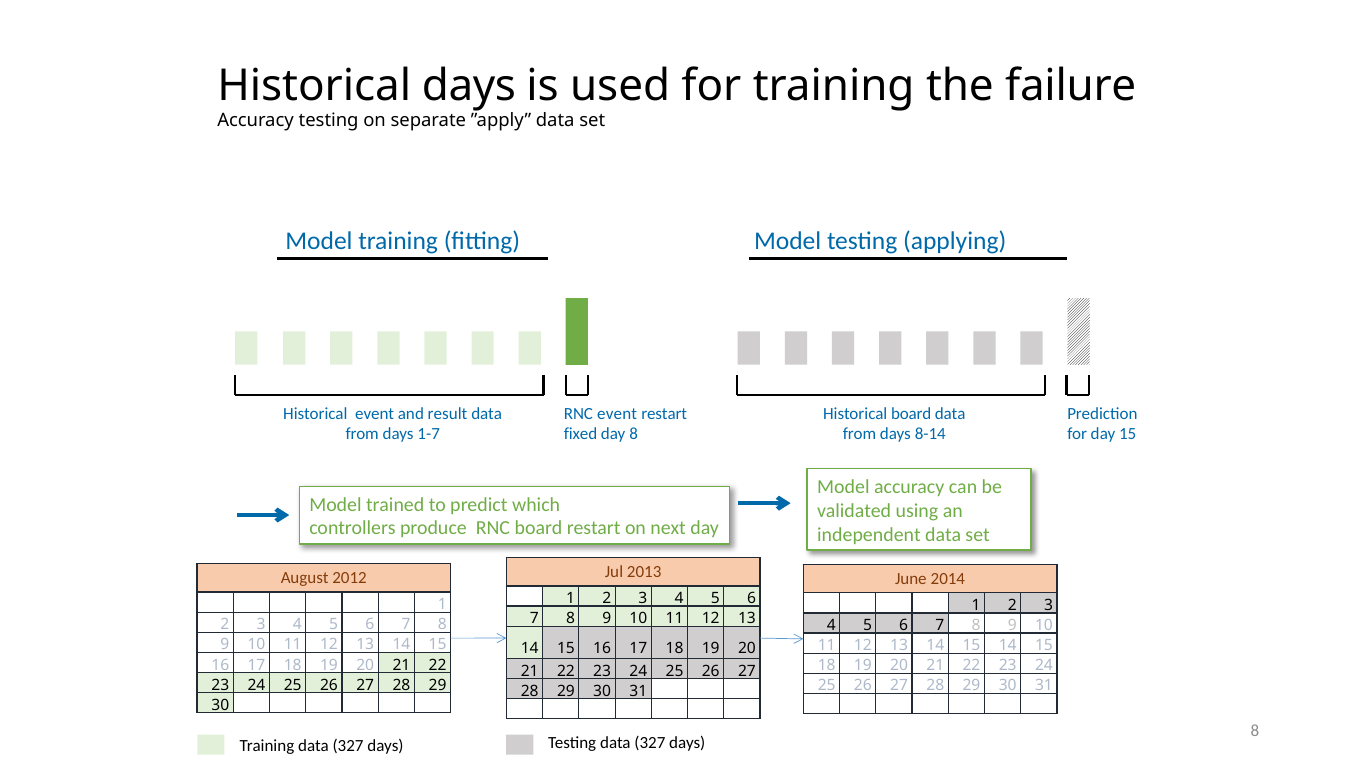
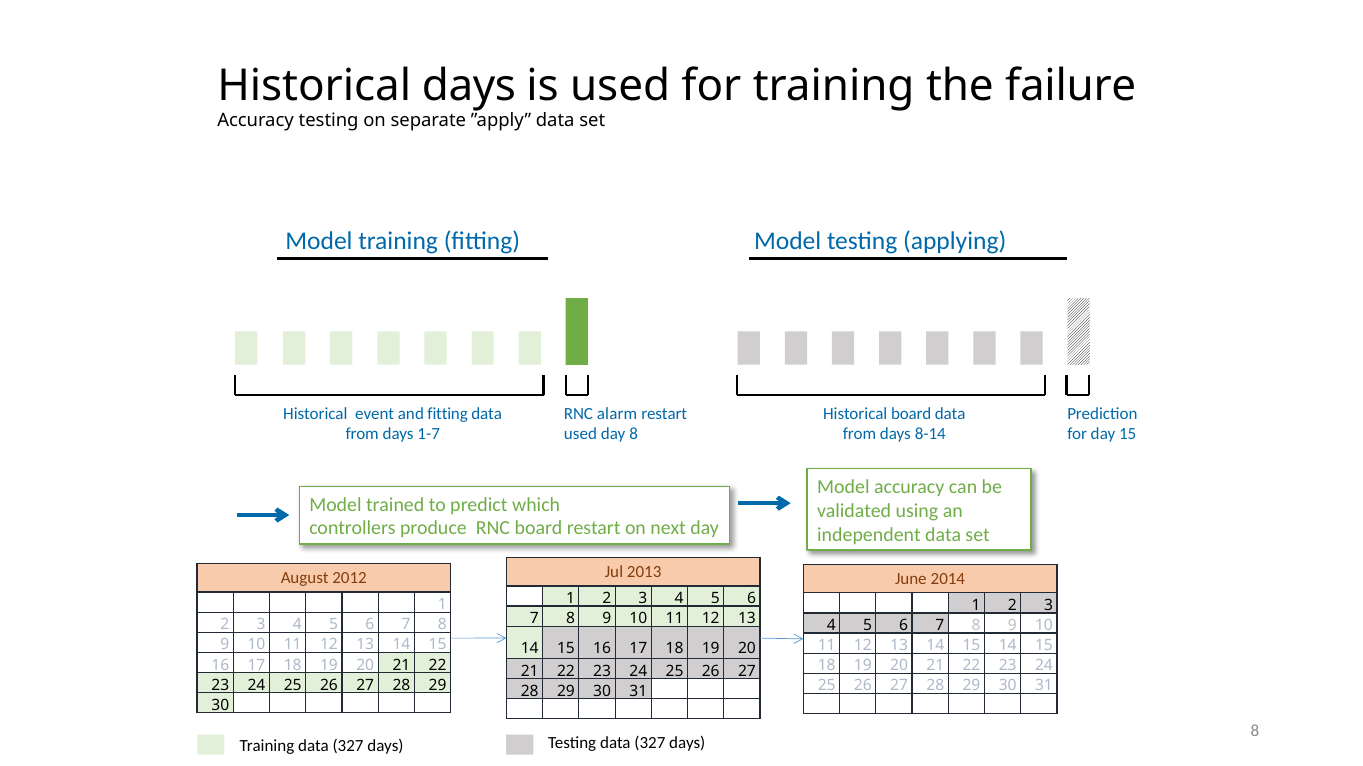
and result: result -> fitting
RNC event: event -> alarm
fixed at (581, 435): fixed -> used
